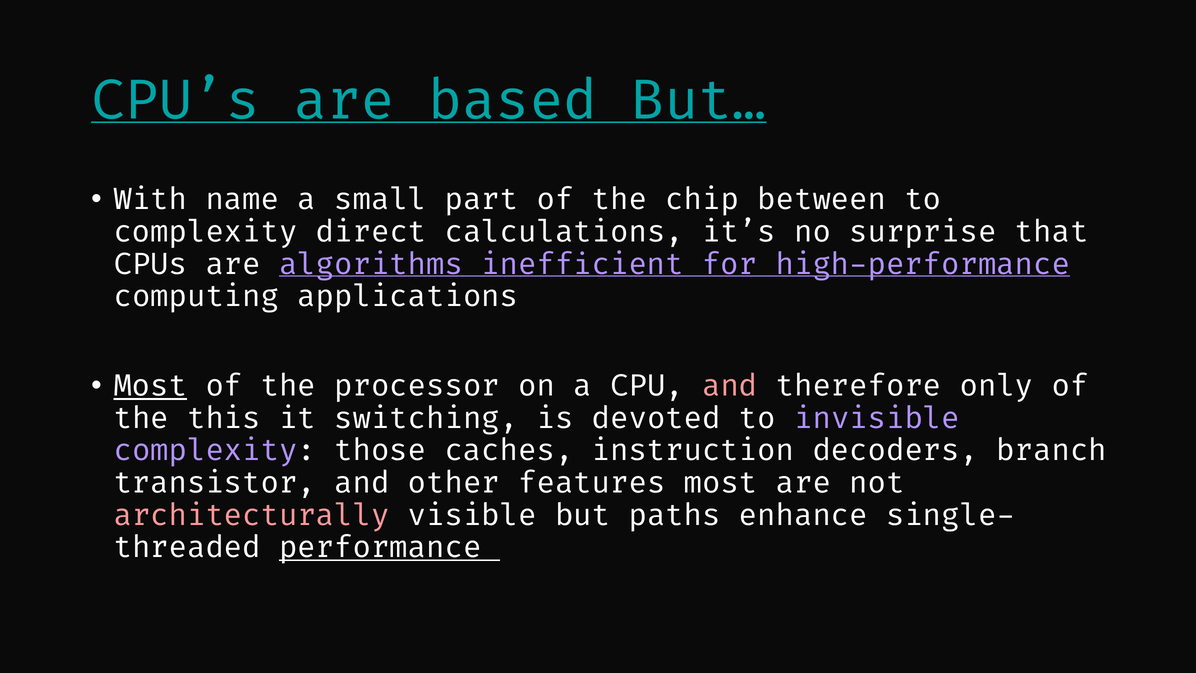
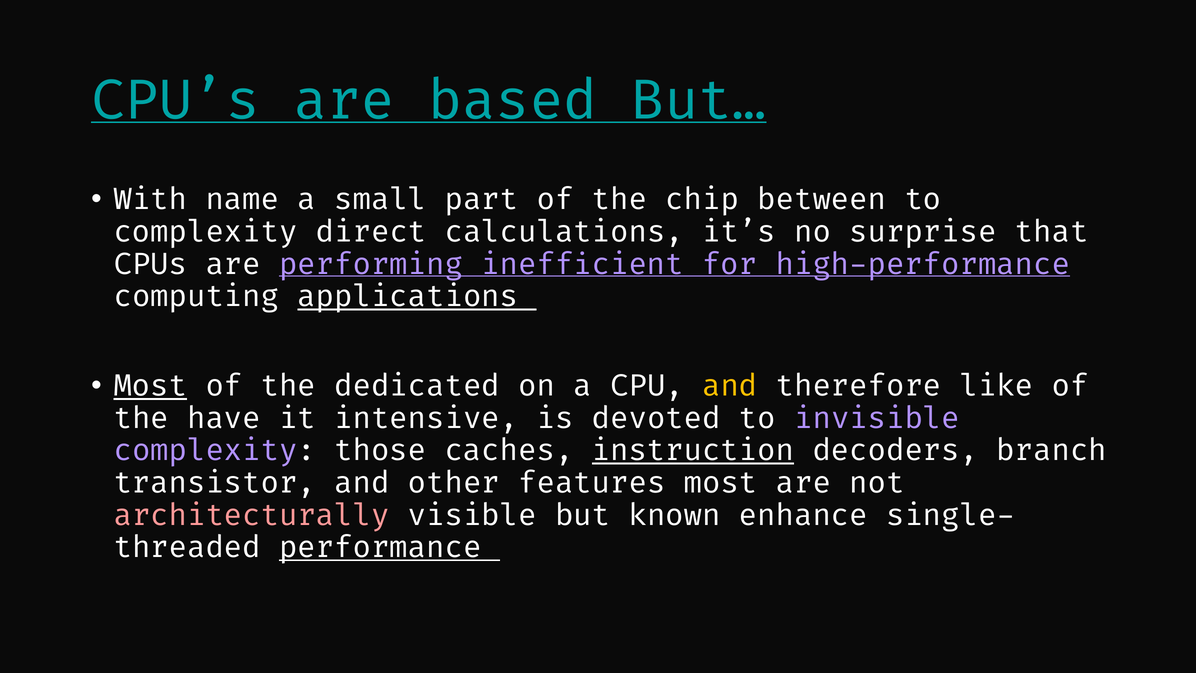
algorithms: algorithms -> performing
applications underline: none -> present
processor: processor -> dedicated
and at (730, 386) colour: pink -> yellow
only: only -> like
this: this -> have
switching: switching -> intensive
instruction underline: none -> present
paths: paths -> known
